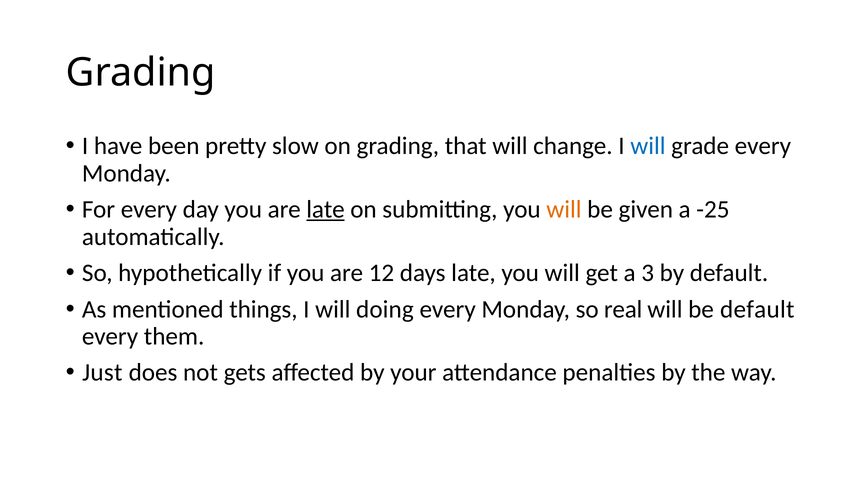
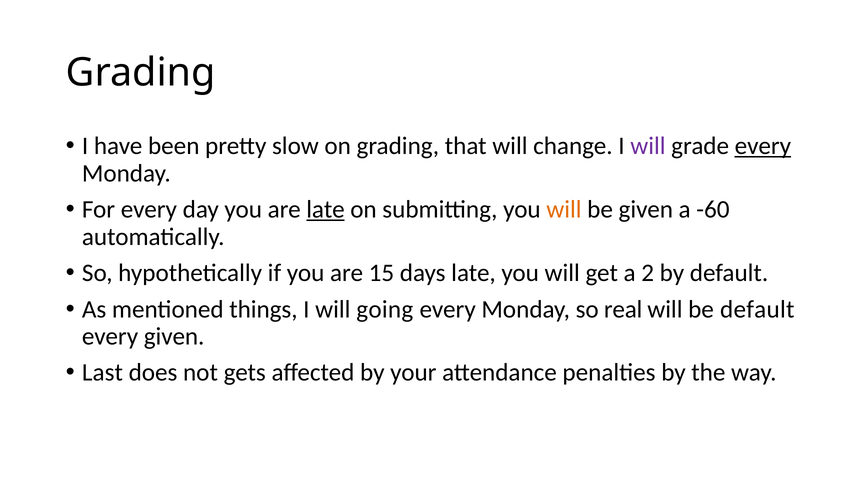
will at (648, 146) colour: blue -> purple
every at (763, 146) underline: none -> present
-25: -25 -> -60
12: 12 -> 15
3: 3 -> 2
doing: doing -> going
every them: them -> given
Just: Just -> Last
